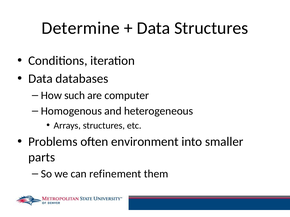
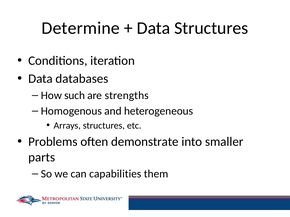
computer: computer -> strengths
environment: environment -> demonstrate
refinement: refinement -> capabilities
